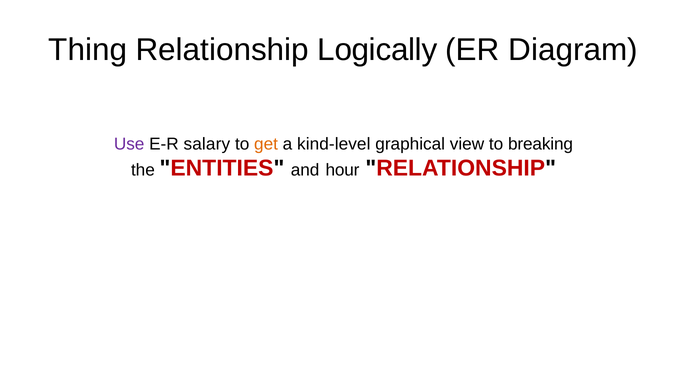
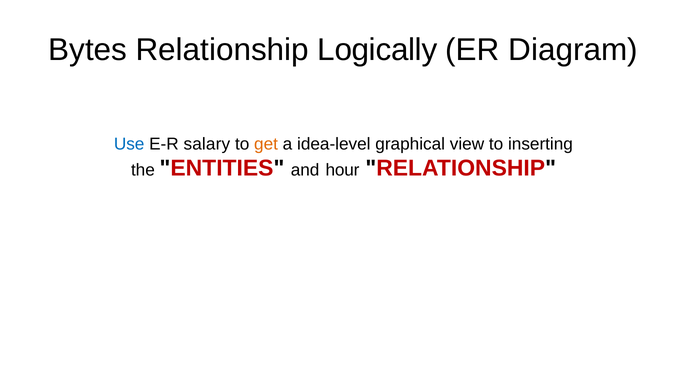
Thing: Thing -> Bytes
Use colour: purple -> blue
kind-level: kind-level -> idea-level
breaking: breaking -> inserting
